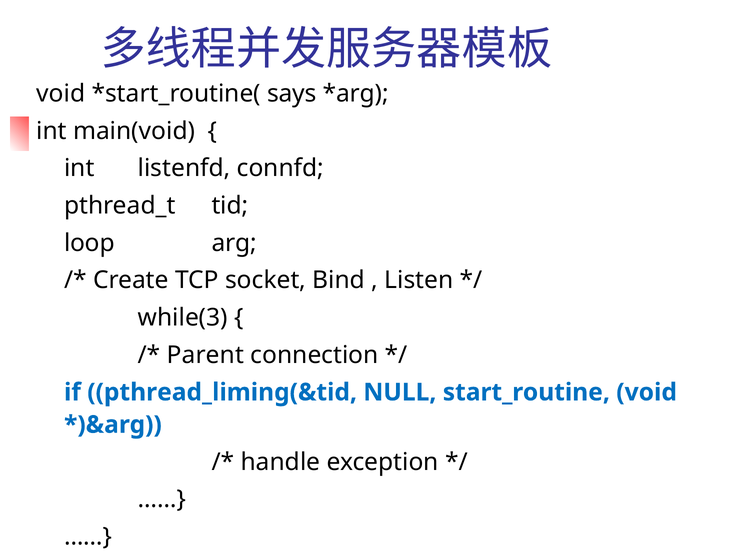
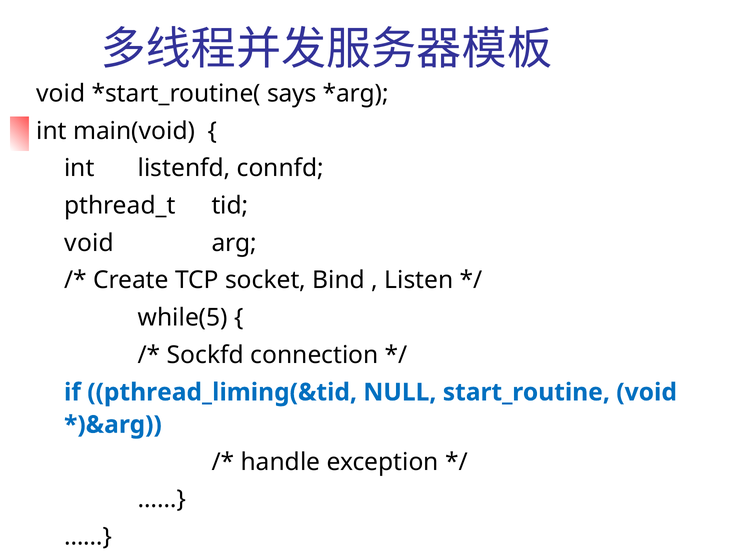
loop at (89, 243): loop -> void
while(3: while(3 -> while(5
Parent: Parent -> Sockfd
